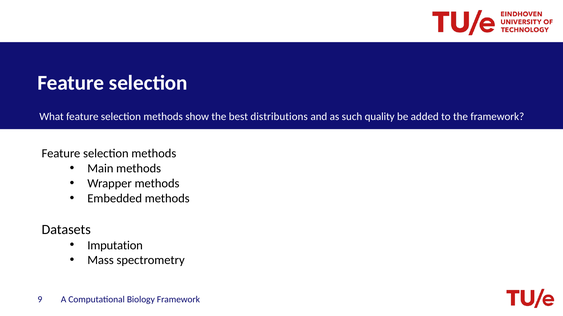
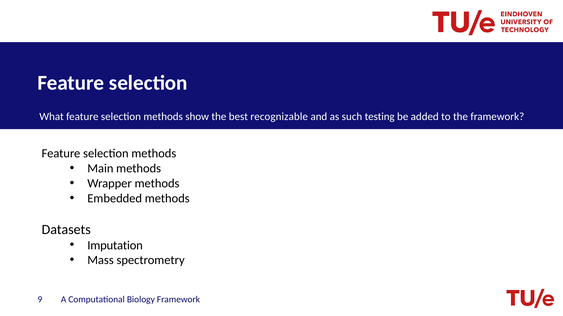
distributions: distributions -> recognizable
quality: quality -> testing
